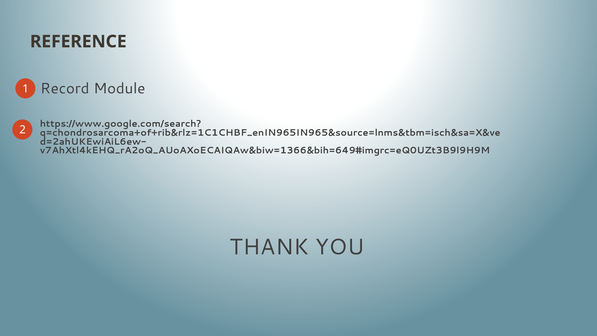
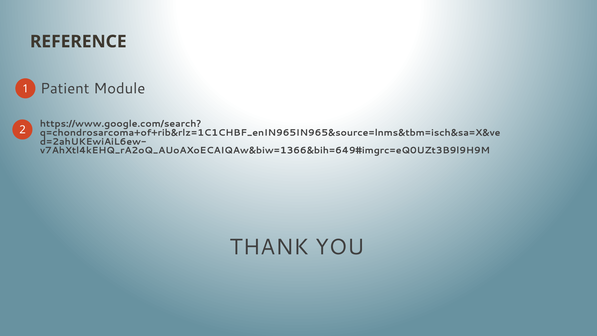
Record: Record -> Patient
